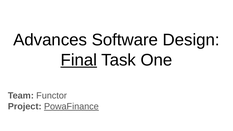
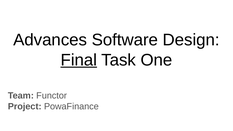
PowaFinance underline: present -> none
